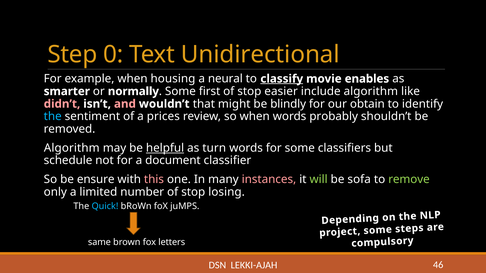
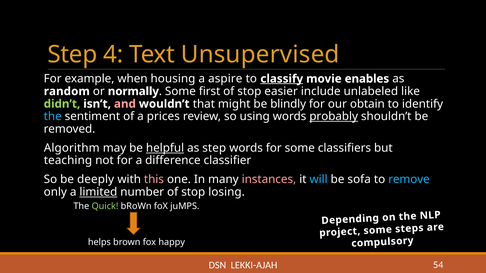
0: 0 -> 4
Unidirectional: Unidirectional -> Unsupervised
neural: neural -> aspire
smarter: smarter -> random
include algorithm: algorithm -> unlabeled
didn’t colour: pink -> light green
so when: when -> using
probably underline: none -> present
as turn: turn -> step
schedule: schedule -> teaching
document: document -> difference
ensure: ensure -> deeply
will colour: light green -> light blue
remove colour: light green -> light blue
limited underline: none -> present
Quick colour: light blue -> light green
same: same -> helps
letters: letters -> happy
46: 46 -> 54
